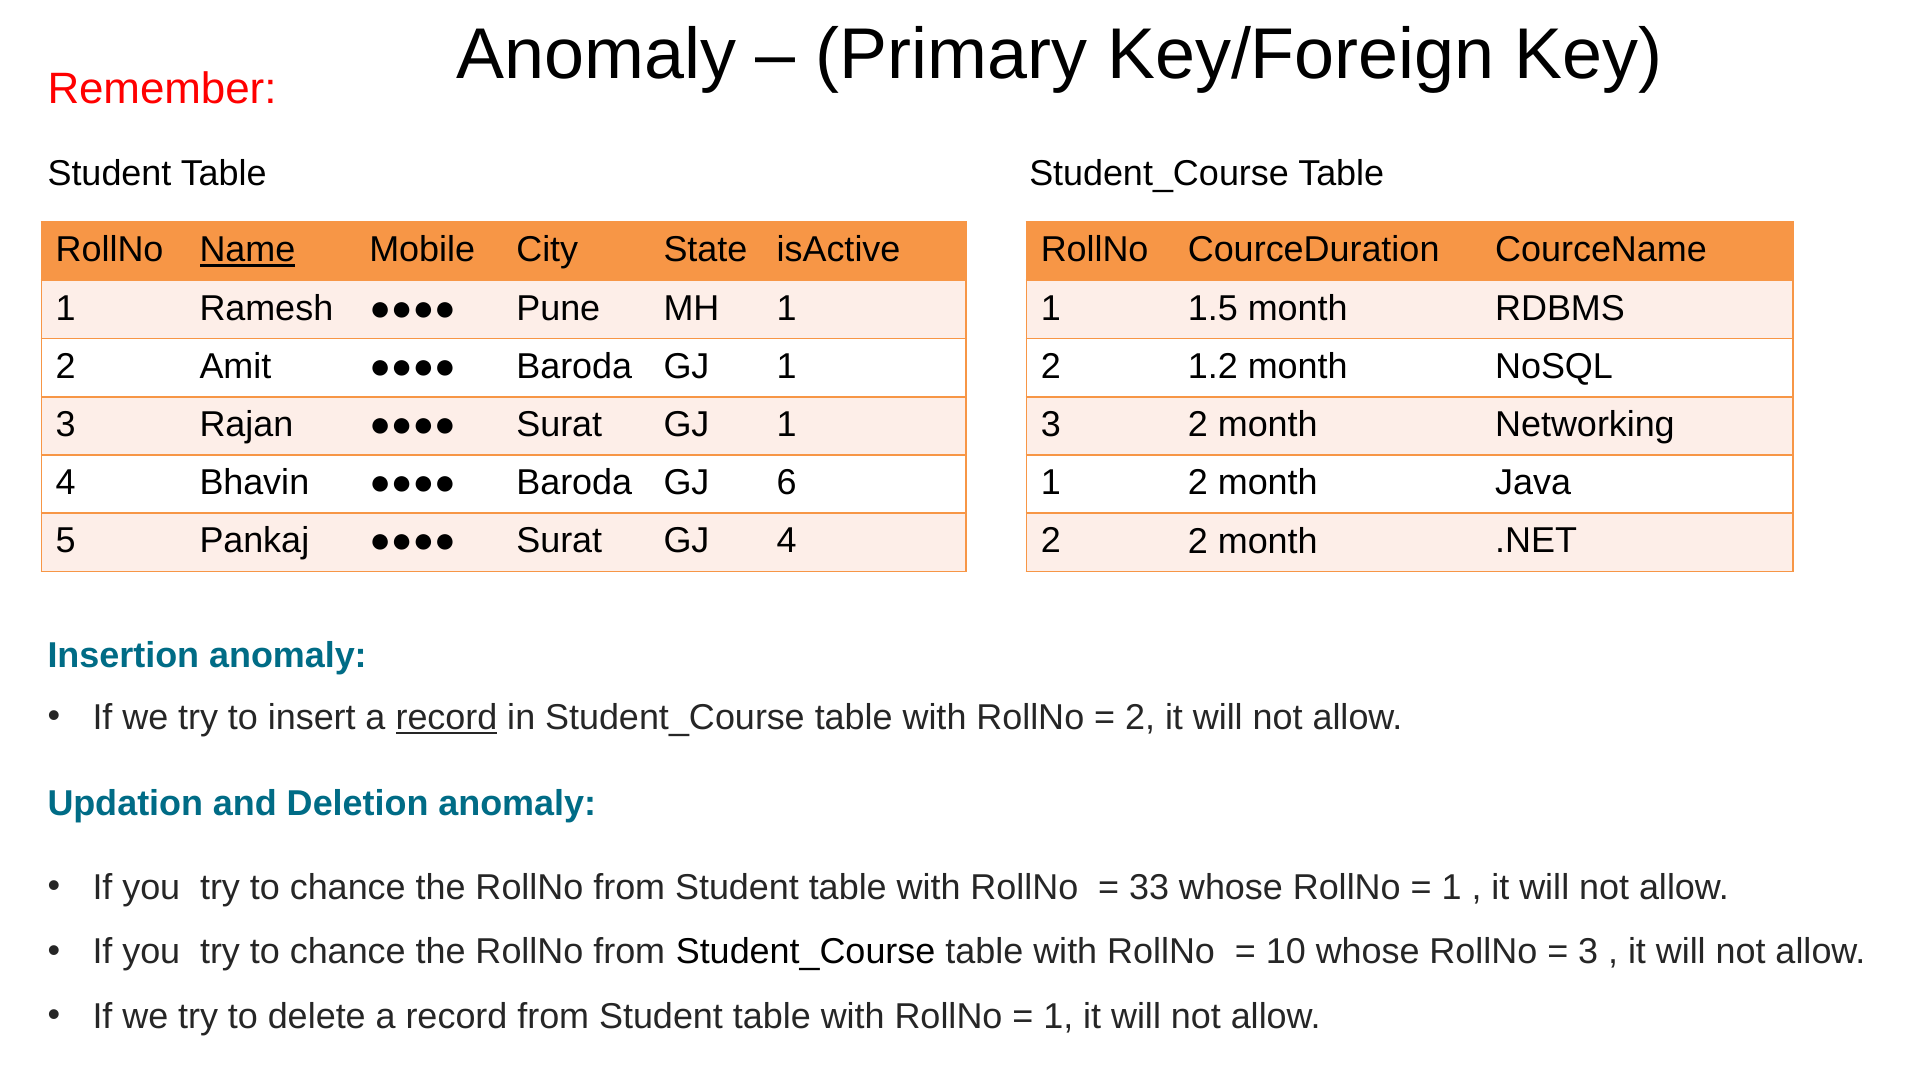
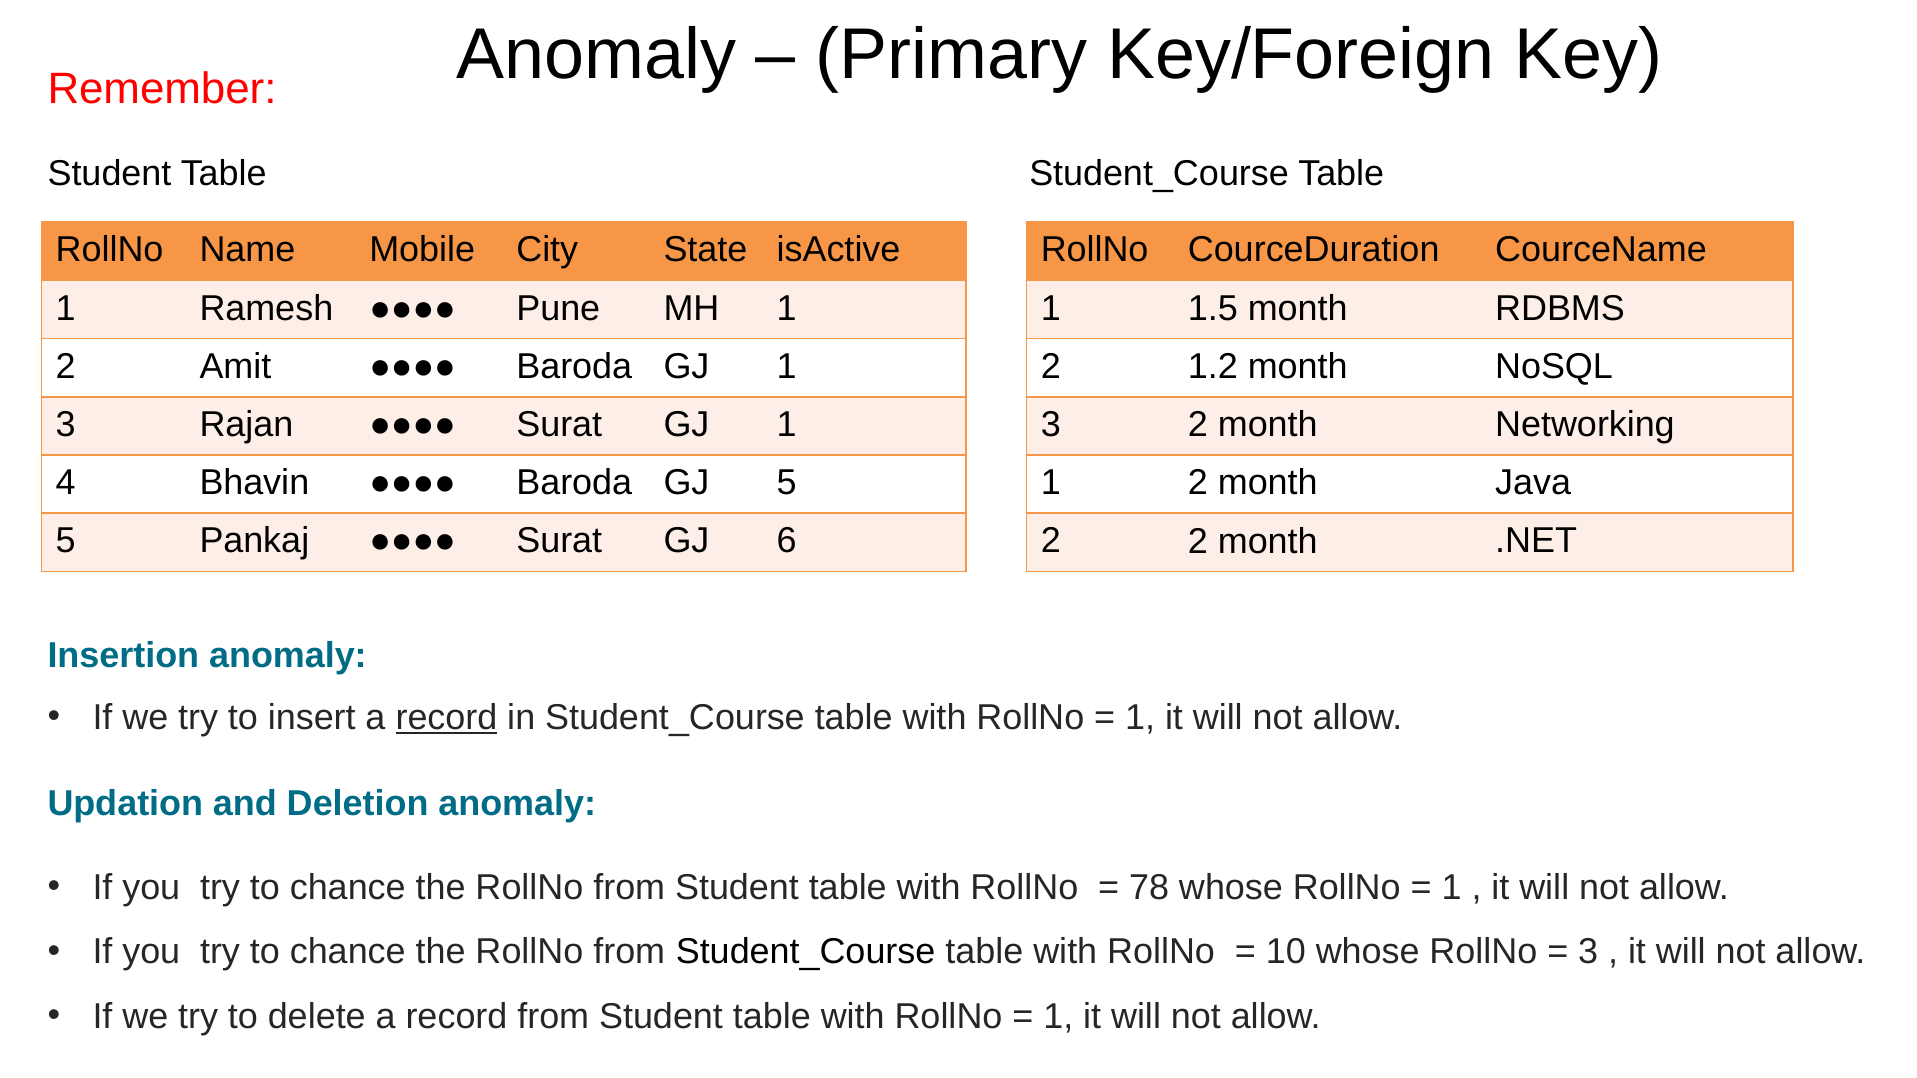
Name underline: present -> none
GJ 6: 6 -> 5
GJ 4: 4 -> 6
2 at (1140, 718): 2 -> 1
33: 33 -> 78
